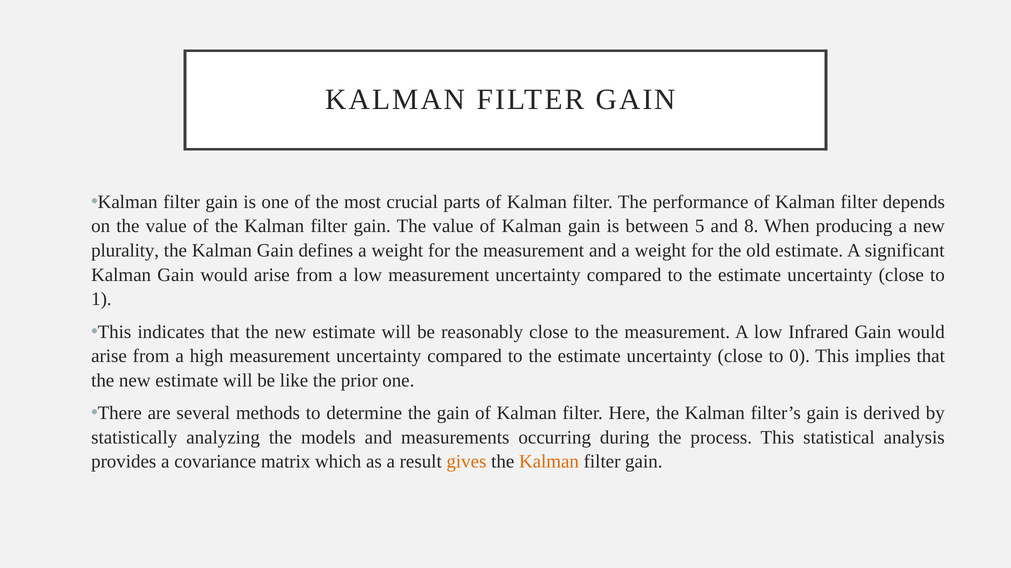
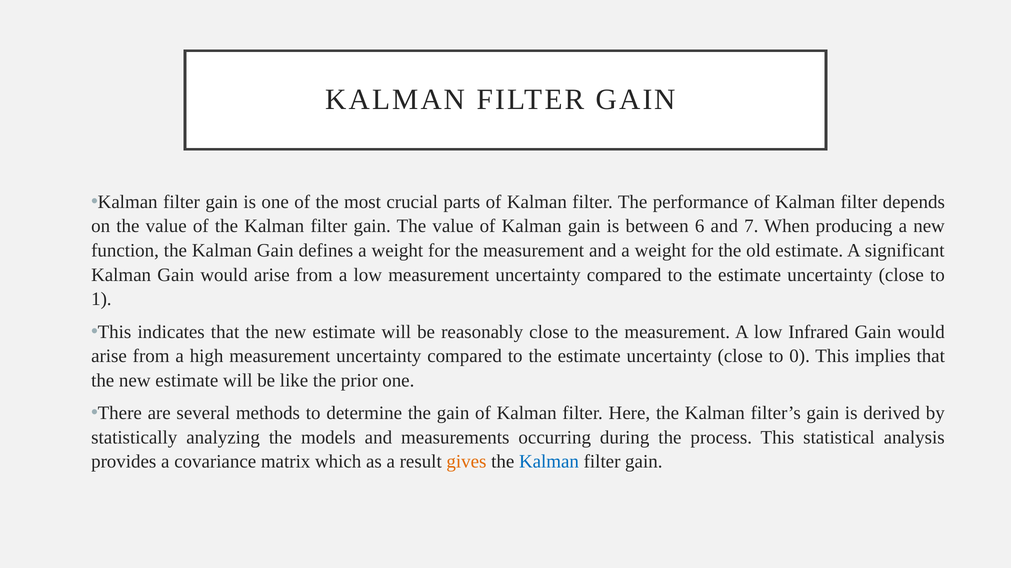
5: 5 -> 6
8: 8 -> 7
plurality: plurality -> function
Kalman at (549, 462) colour: orange -> blue
